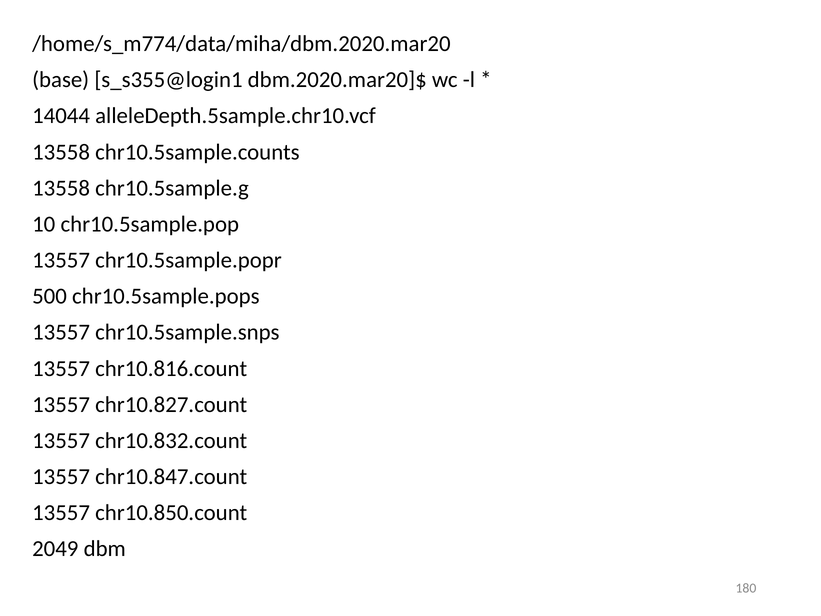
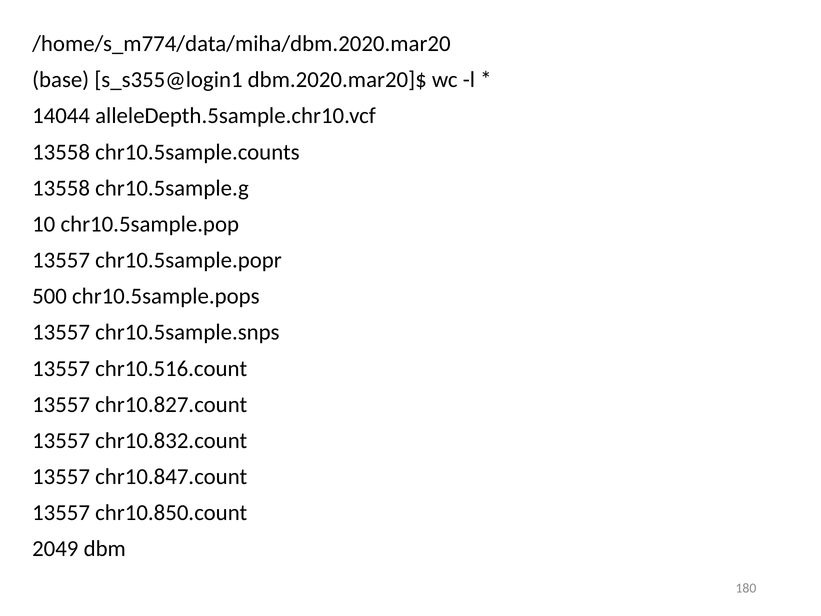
chr10.816.count: chr10.816.count -> chr10.516.count
